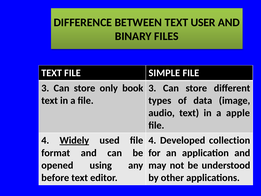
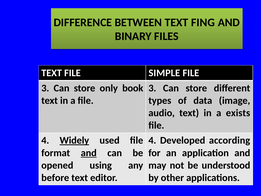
USER: USER -> FING
apple: apple -> exists
collection: collection -> according
and at (89, 153) underline: none -> present
